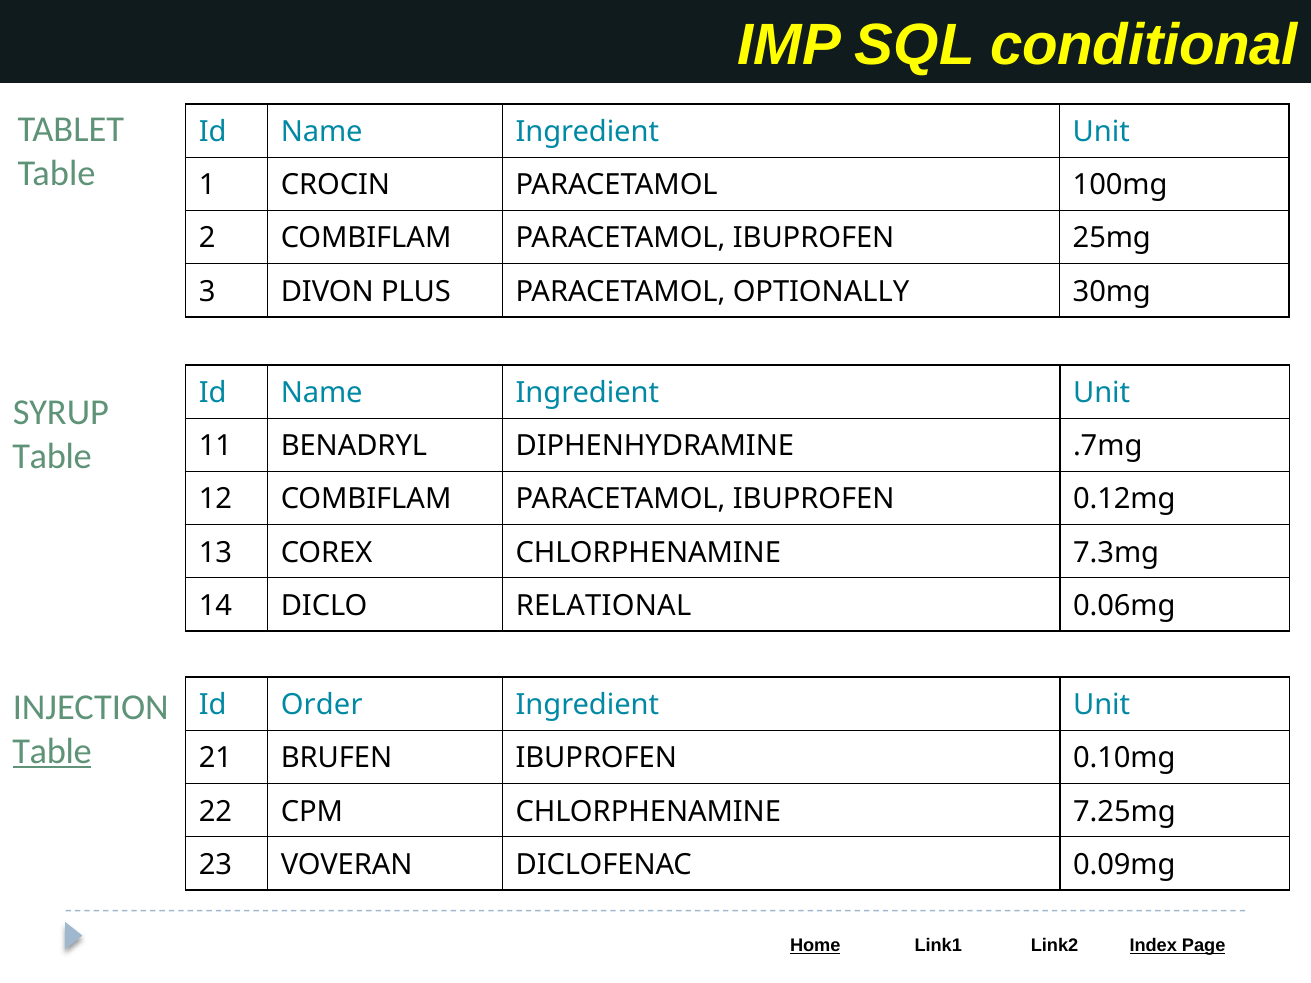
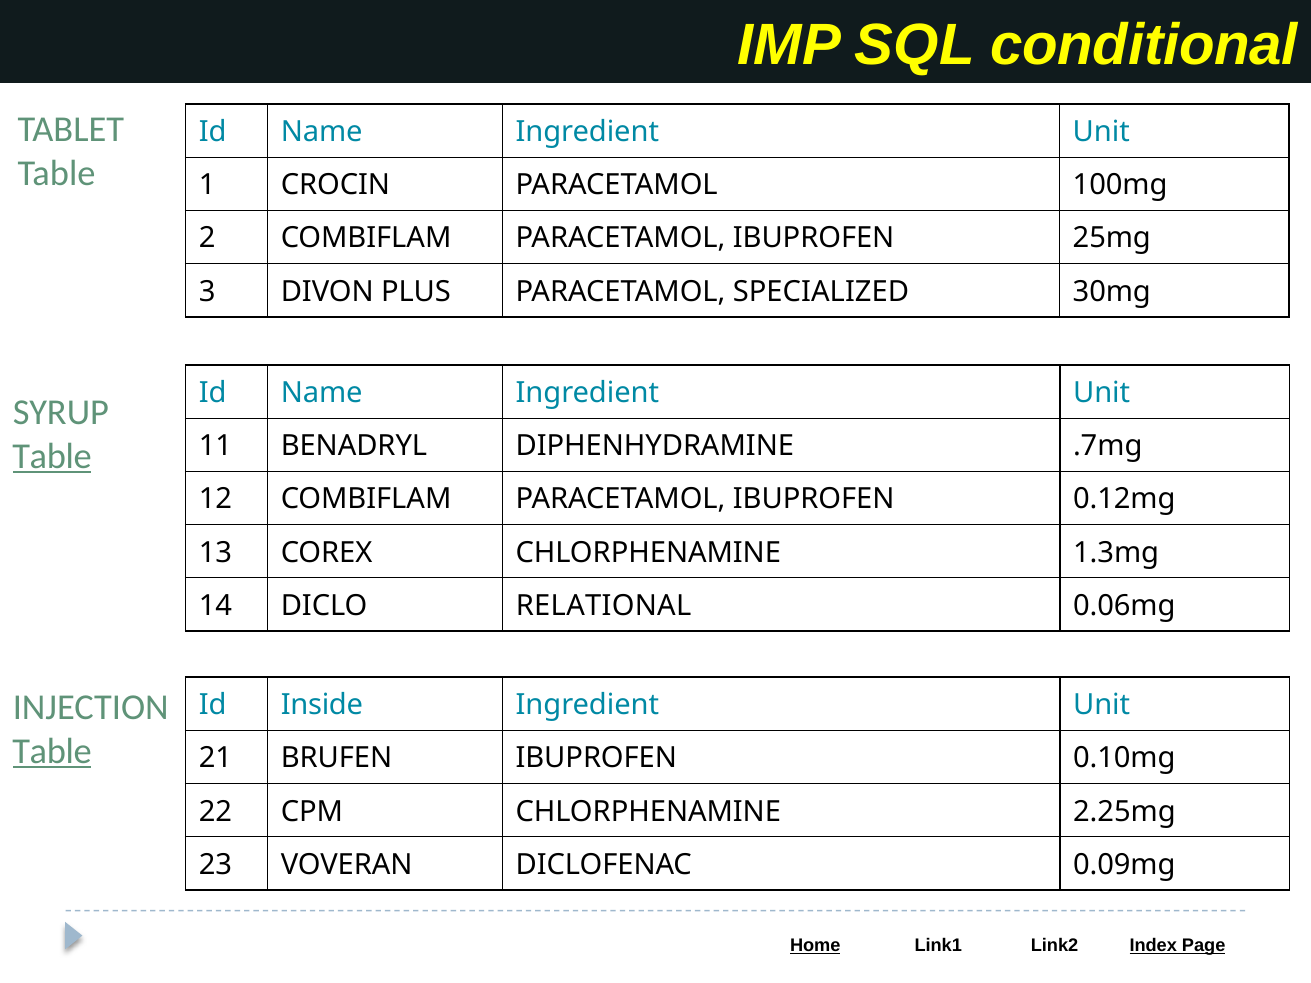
OPTIONALLY: OPTIONALLY -> SPECIALIZED
Table at (52, 456) underline: none -> present
7.3mg: 7.3mg -> 1.3mg
Order: Order -> Inside
7.25mg: 7.25mg -> 2.25mg
